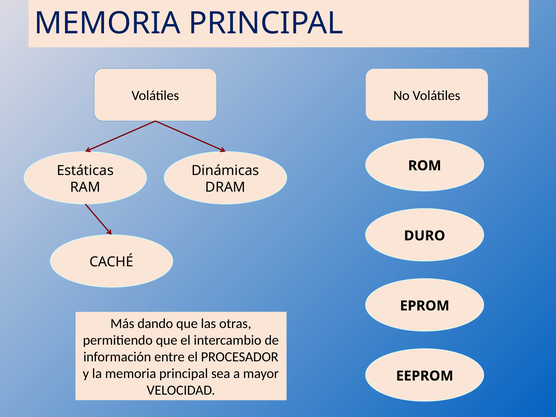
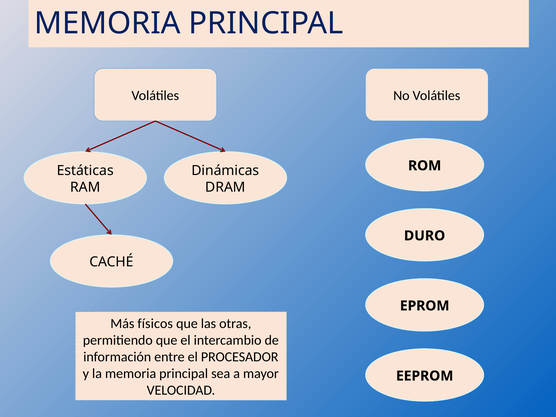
dando: dando -> físicos
